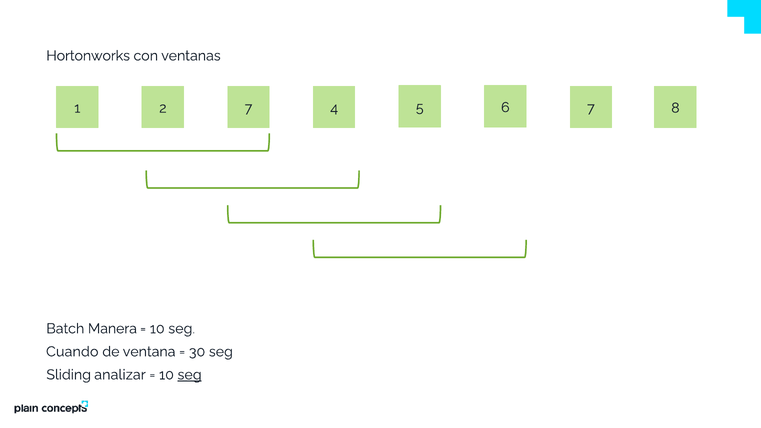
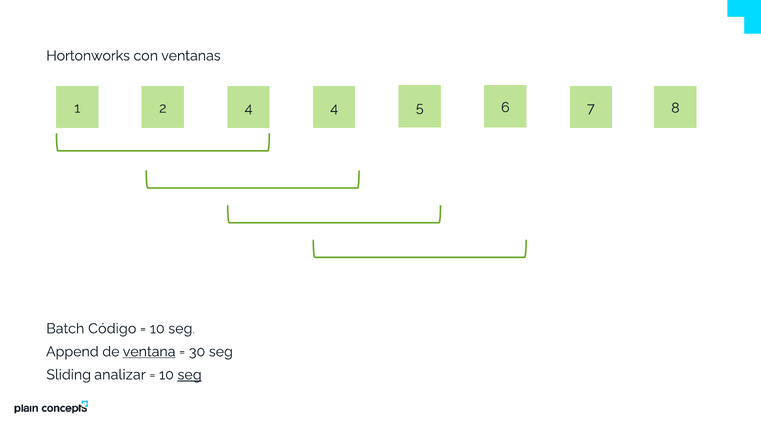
2 7: 7 -> 4
Manera: Manera -> Código
Cuando: Cuando -> Append
ventana underline: none -> present
